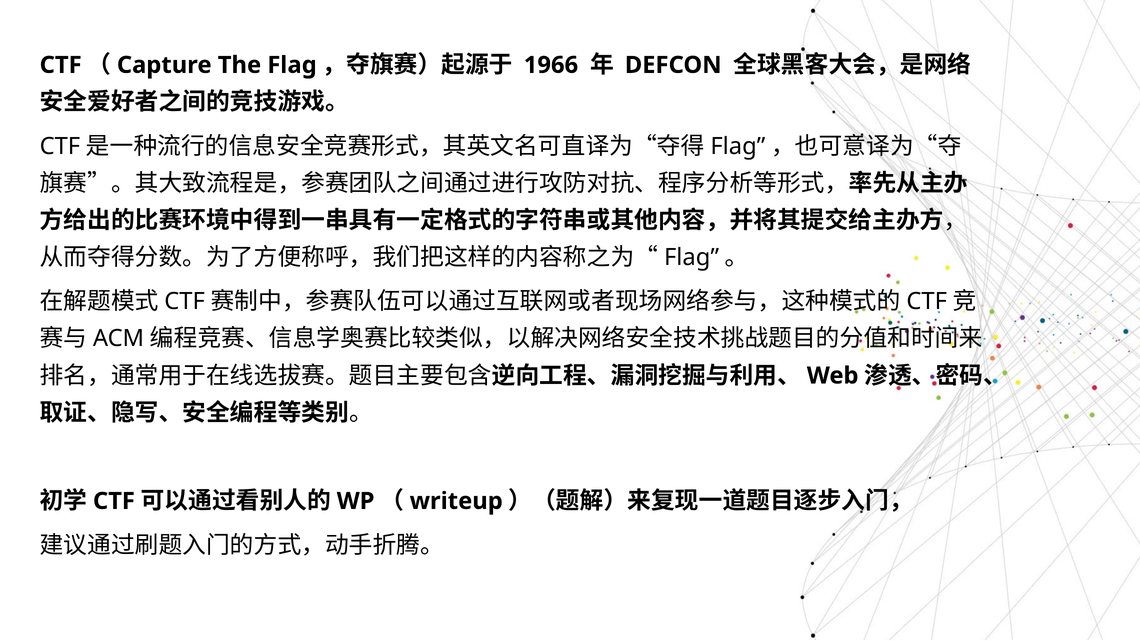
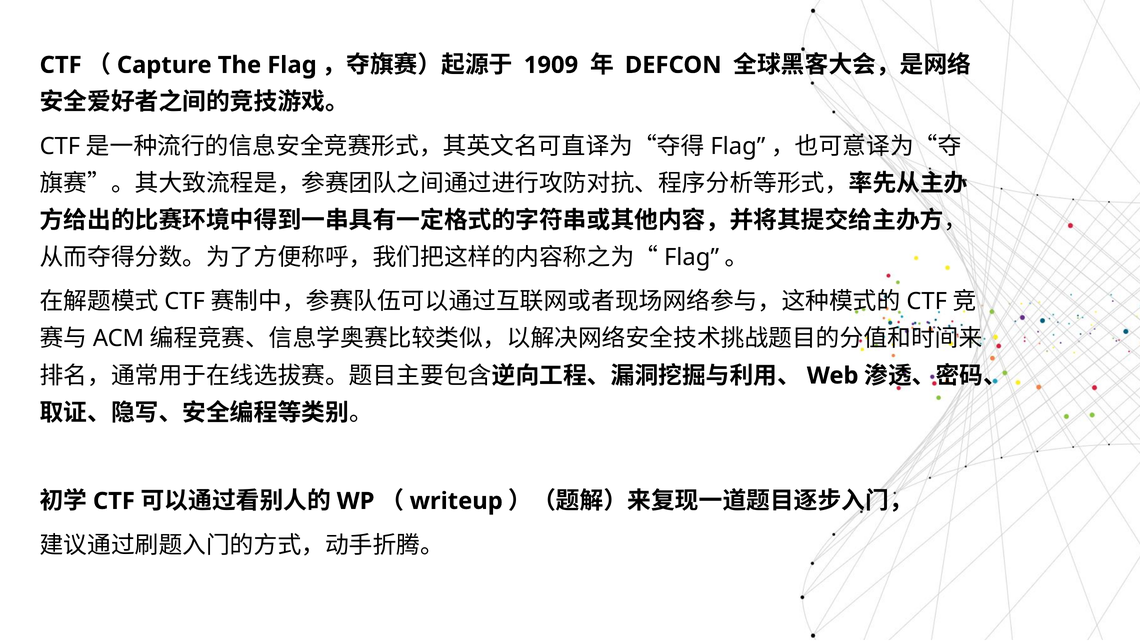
1966: 1966 -> 1909
